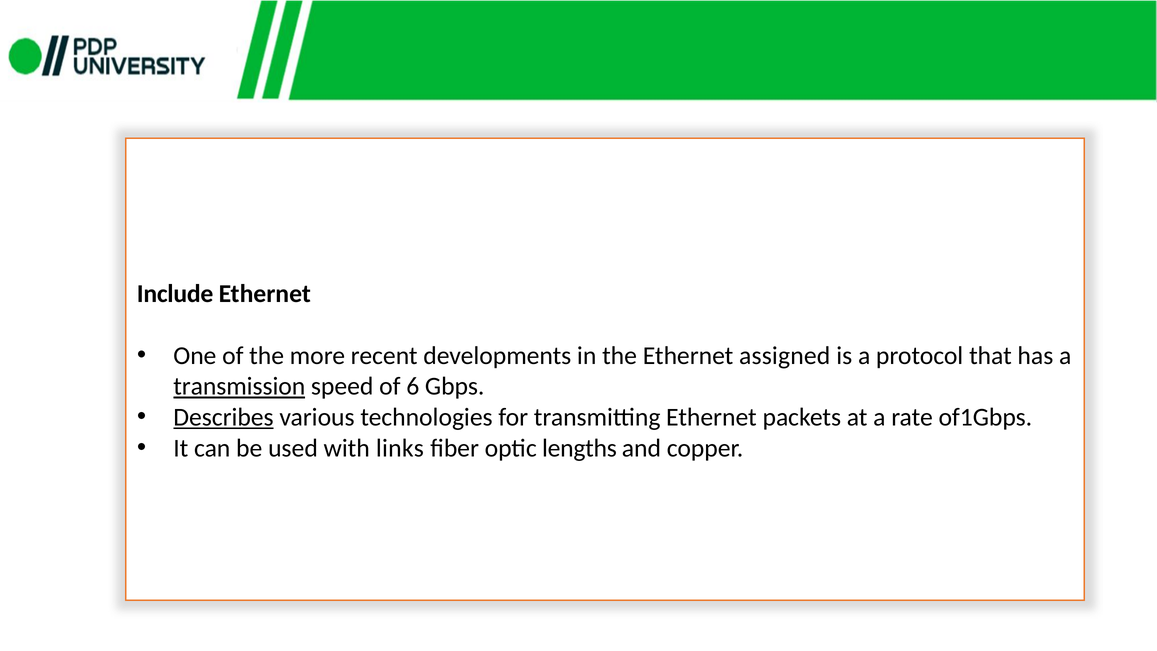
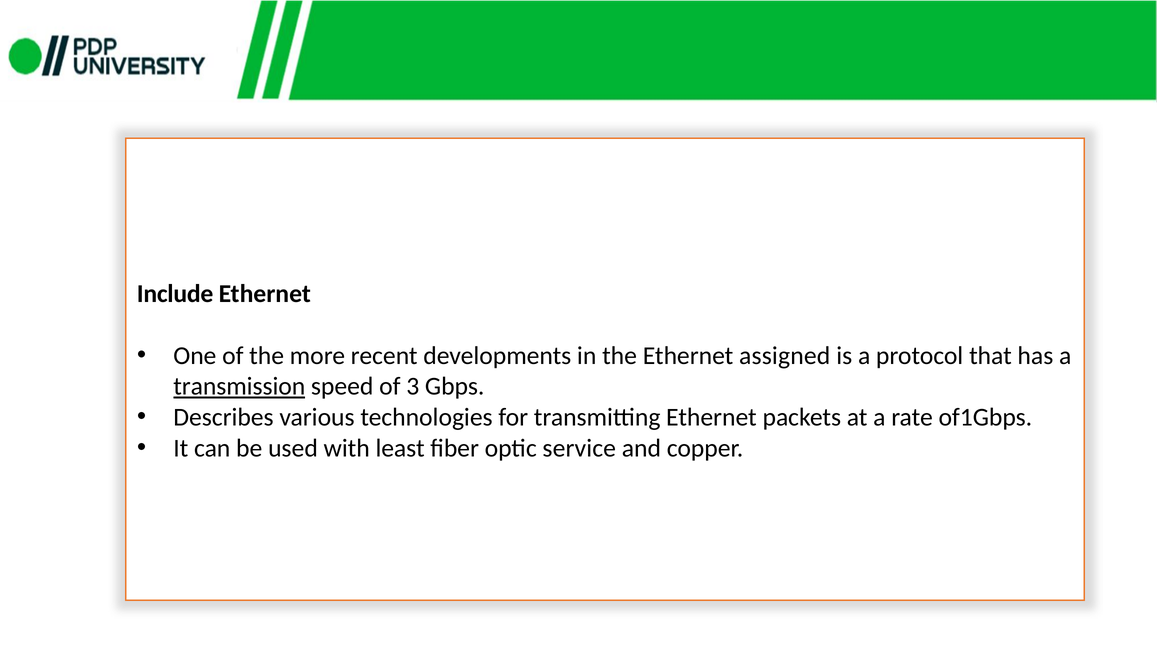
6: 6 -> 3
Describes underline: present -> none
links: links -> least
lengths: lengths -> service
